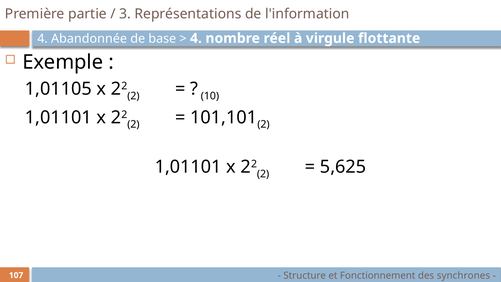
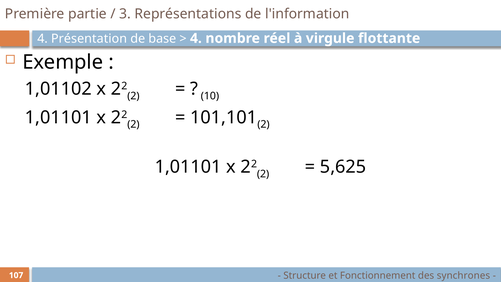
Abandonnée: Abandonnée -> Présentation
1,01105: 1,01105 -> 1,01102
